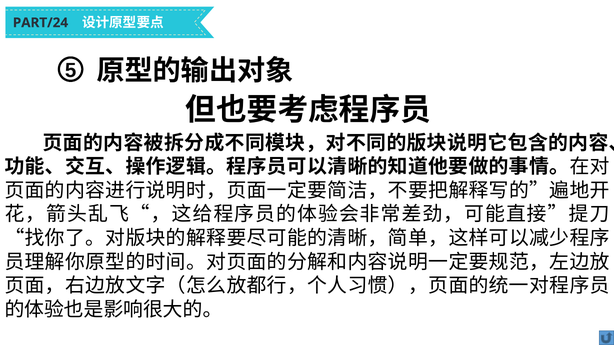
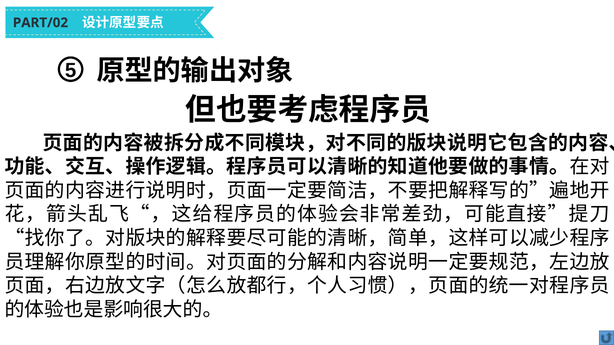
PART/24: PART/24 -> PART/02
